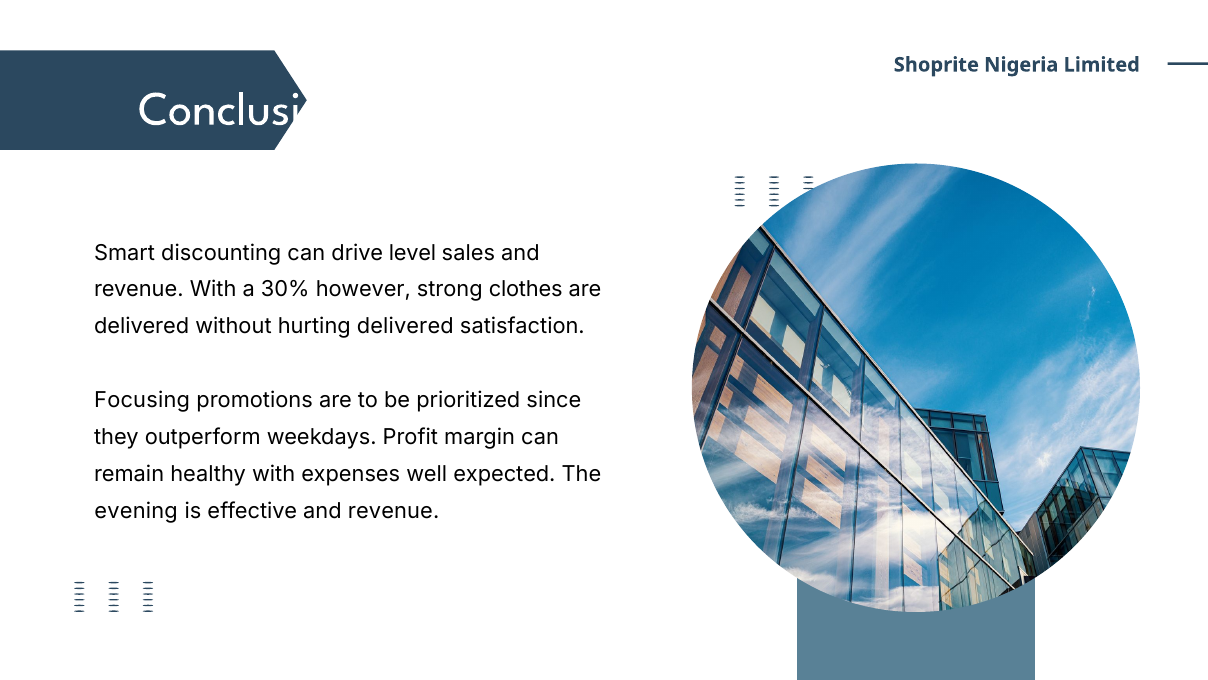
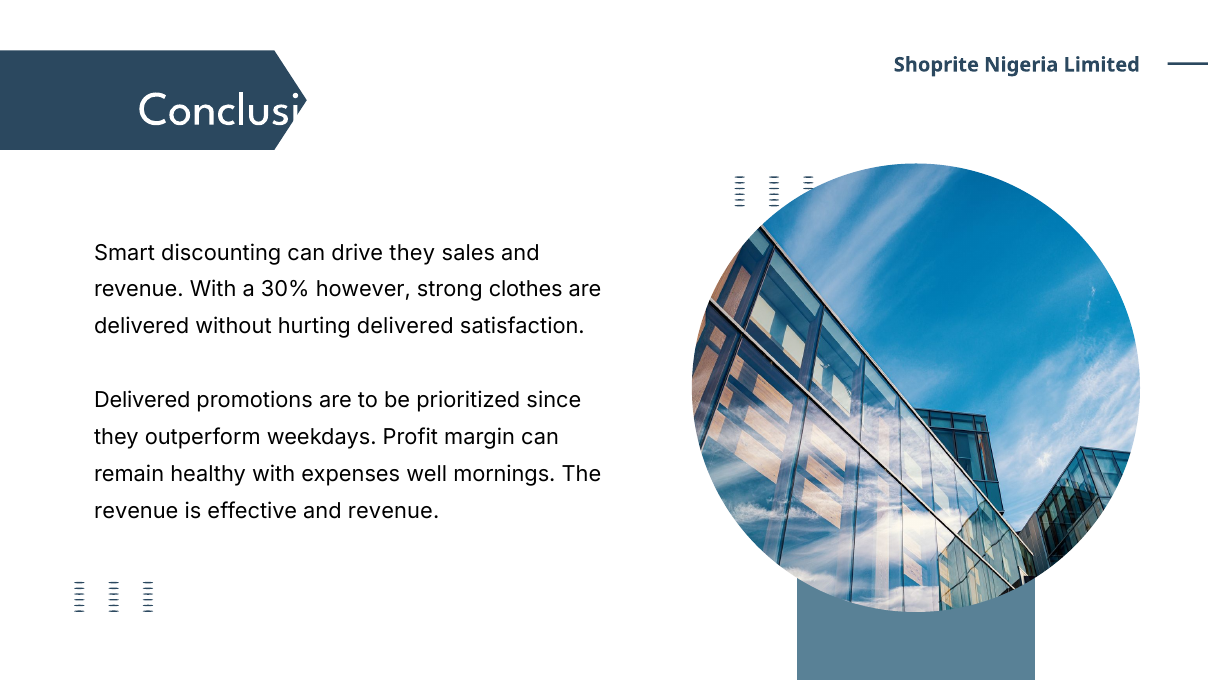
drive level: level -> they
Focusing at (142, 400): Focusing -> Delivered
expected: expected -> mornings
evening at (136, 511): evening -> revenue
